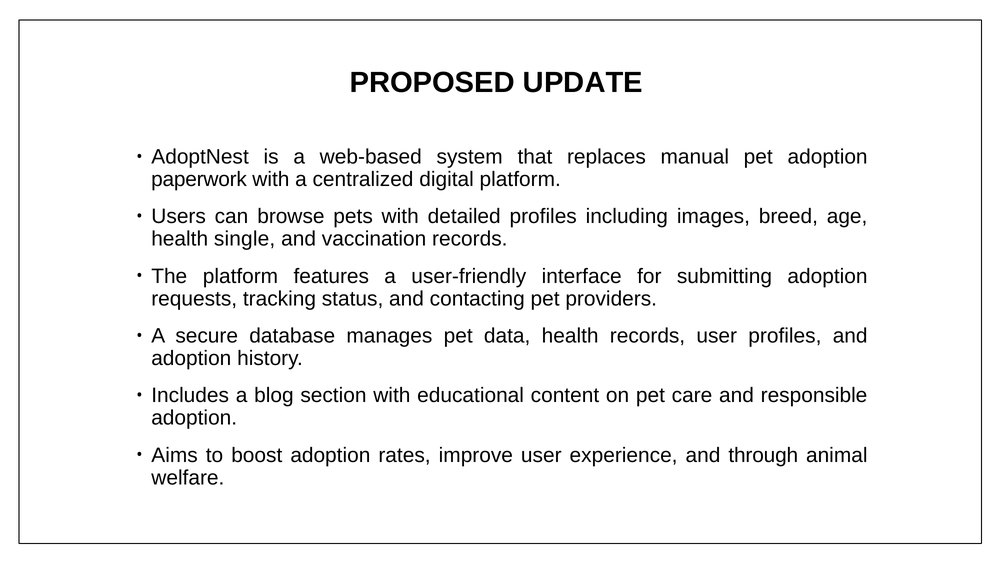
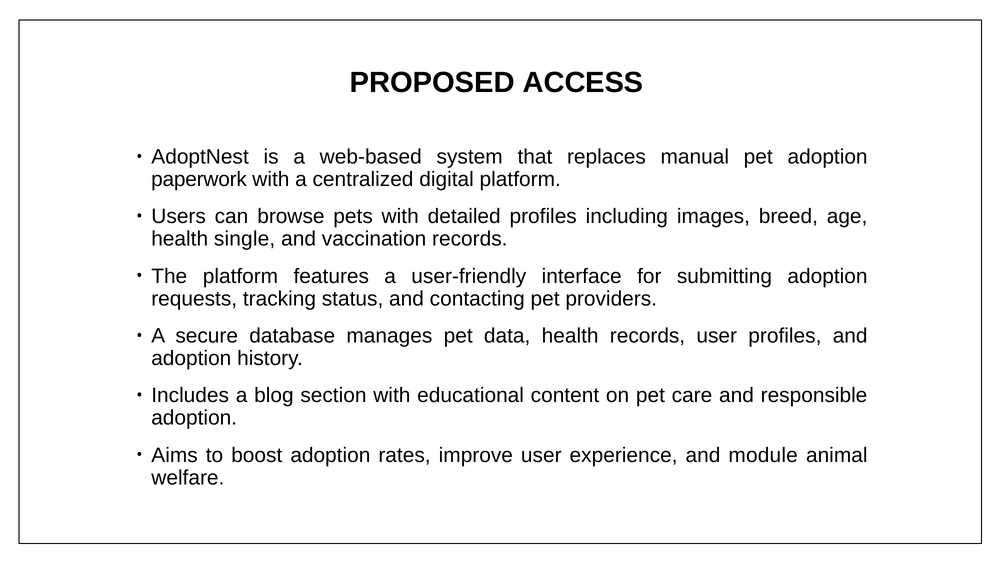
UPDATE: UPDATE -> ACCESS
through: through -> module
